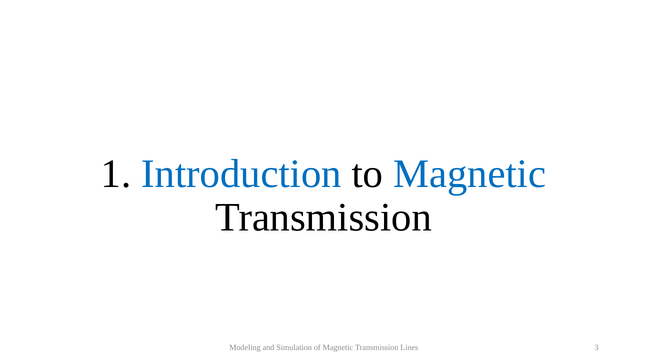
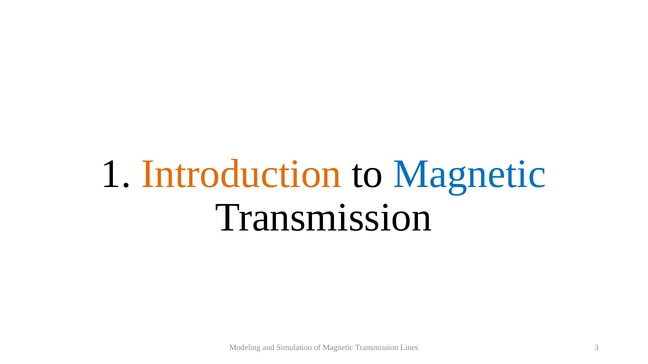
Introduction colour: blue -> orange
